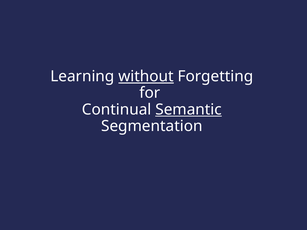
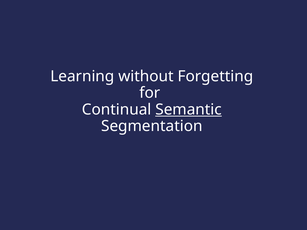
without underline: present -> none
